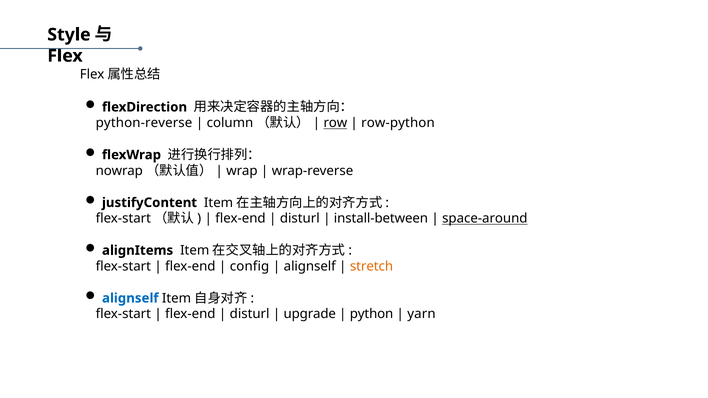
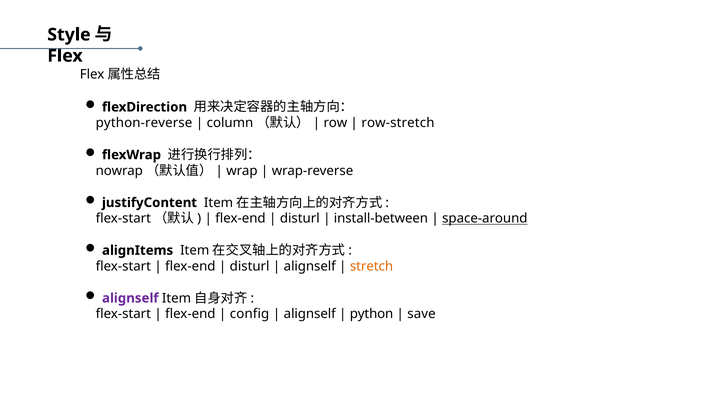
row underline: present -> none
row-python: row-python -> row-stretch
config at (250, 266): config -> disturl
alignself at (130, 298) colour: blue -> purple
disturl at (250, 314): disturl -> config
upgrade at (310, 314): upgrade -> alignself
yarn: yarn -> save
